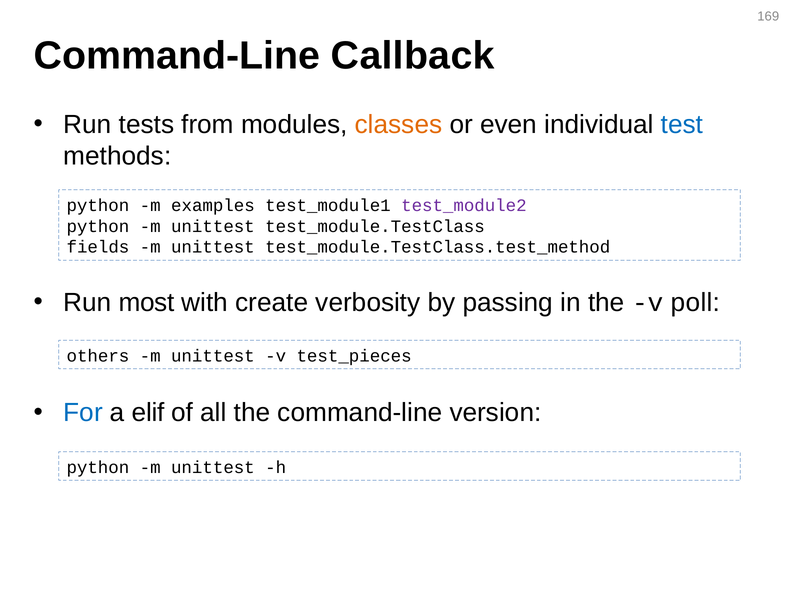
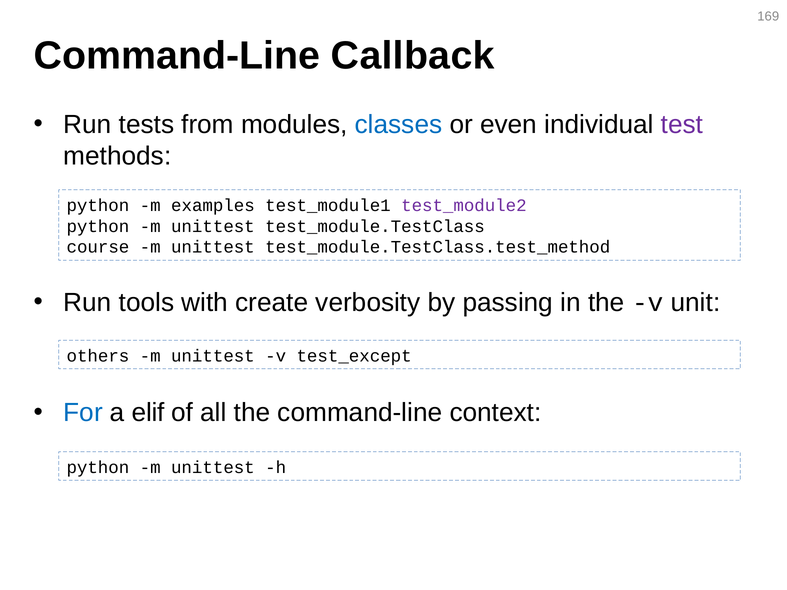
classes colour: orange -> blue
test colour: blue -> purple
fields: fields -> course
most: most -> tools
poll: poll -> unit
test_pieces: test_pieces -> test_except
version: version -> context
